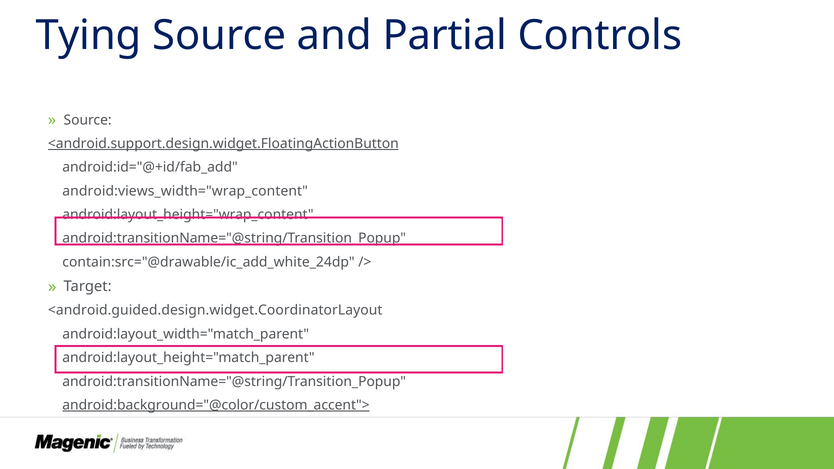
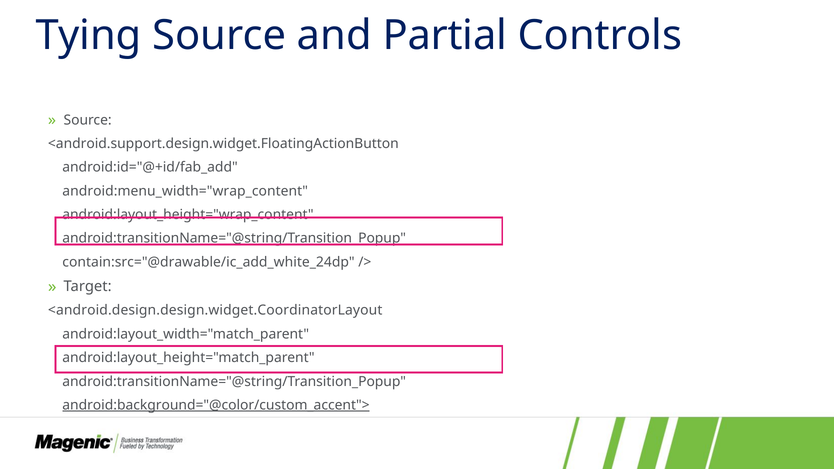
<android.support.design.widget.FloatingActionButton underline: present -> none
android:views_width="wrap_content: android:views_width="wrap_content -> android:menu_width="wrap_content
<android.guided.design.widget.CoordinatorLayout: <android.guided.design.widget.CoordinatorLayout -> <android.design.design.widget.CoordinatorLayout
